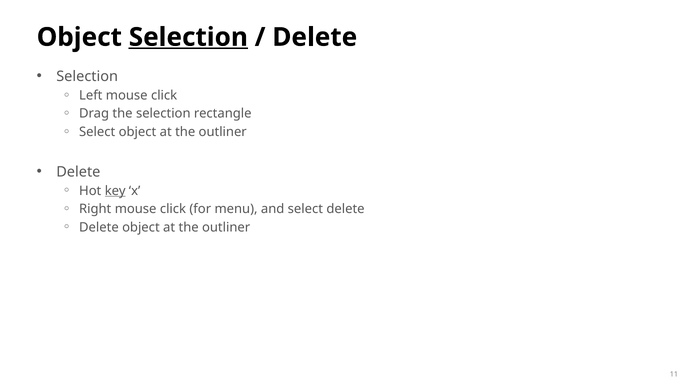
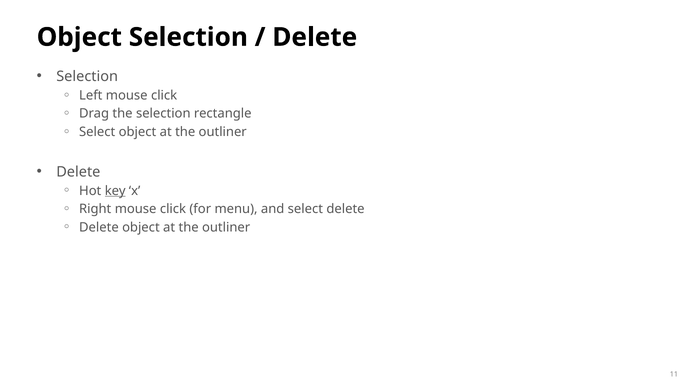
Selection at (188, 37) underline: present -> none
